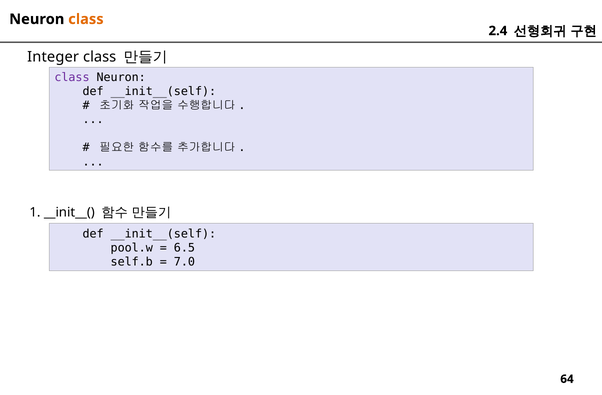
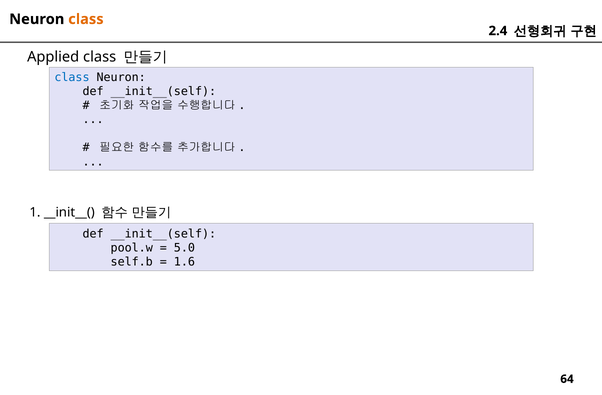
Integer: Integer -> Applied
class at (72, 78) colour: purple -> blue
6.5: 6.5 -> 5.0
7.0: 7.0 -> 1.6
